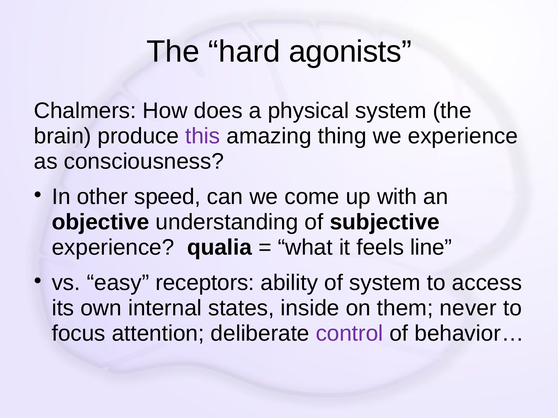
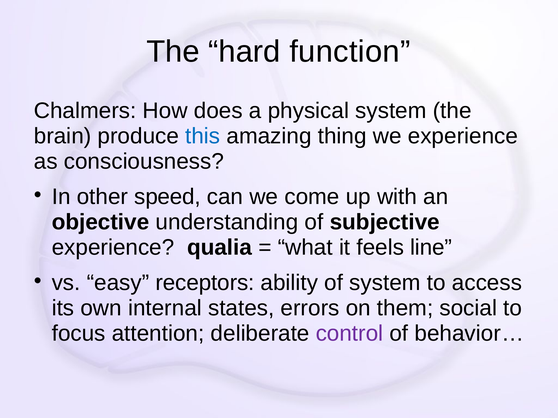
agonists: agonists -> function
this colour: purple -> blue
inside: inside -> errors
never: never -> social
